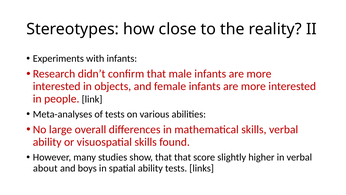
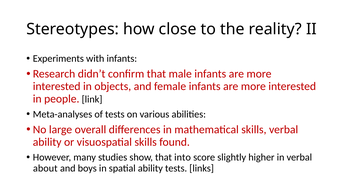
that that: that -> into
